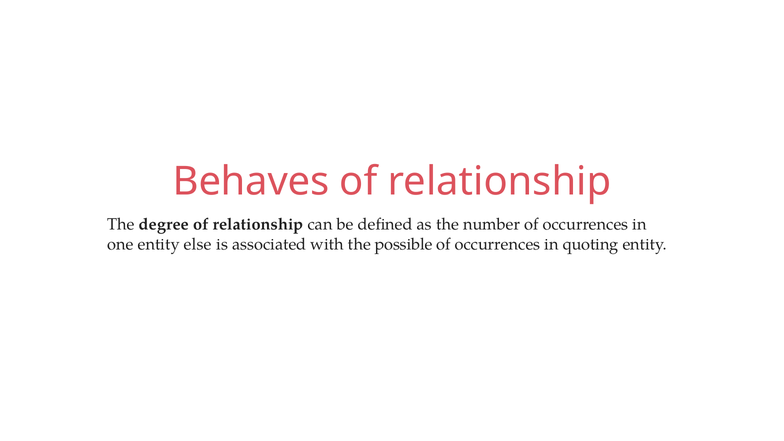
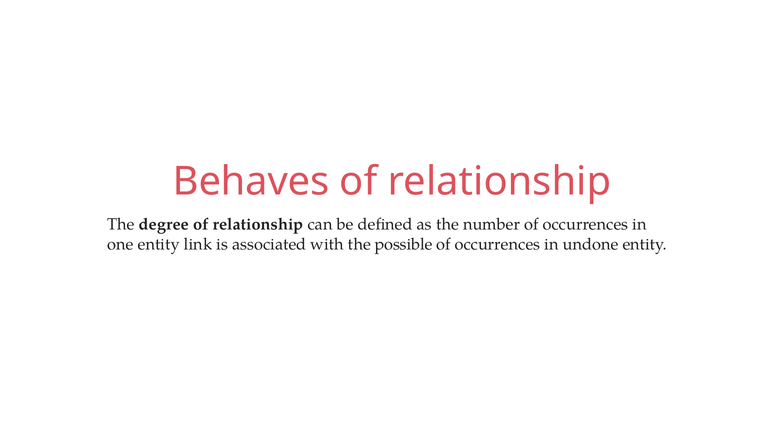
else: else -> link
quoting: quoting -> undone
